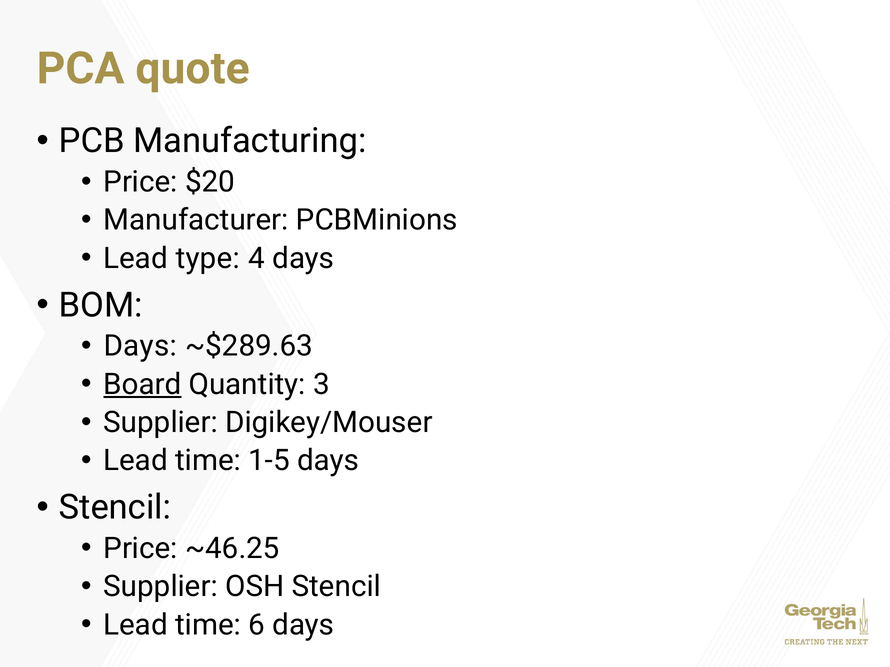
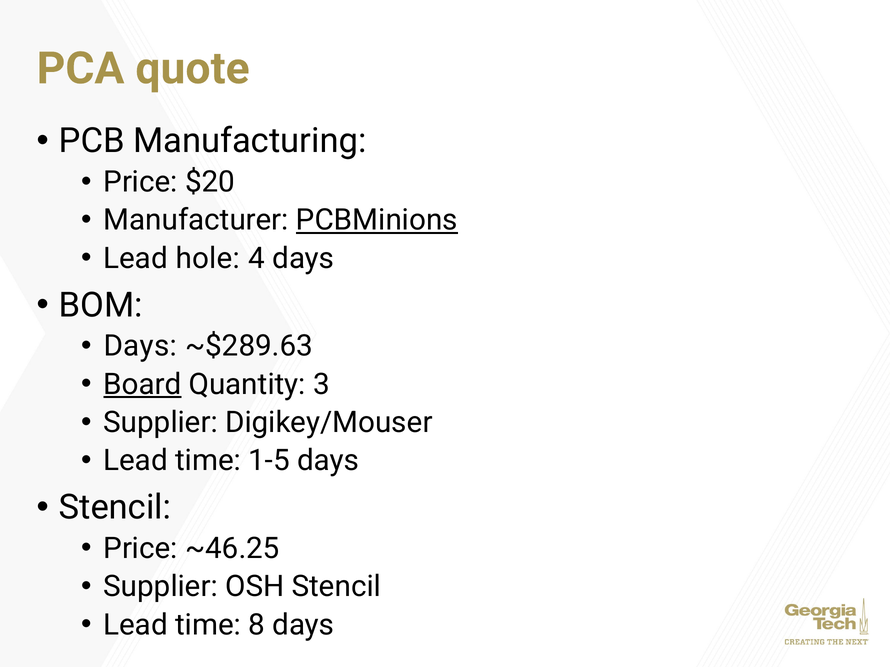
PCBMinions underline: none -> present
type: type -> hole
6: 6 -> 8
